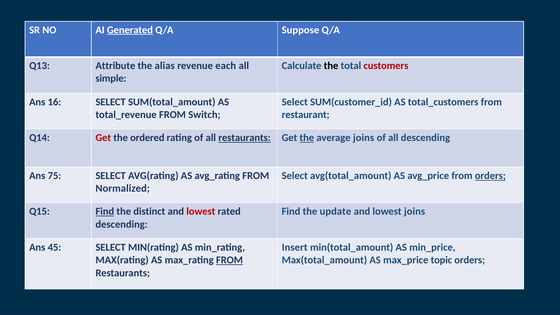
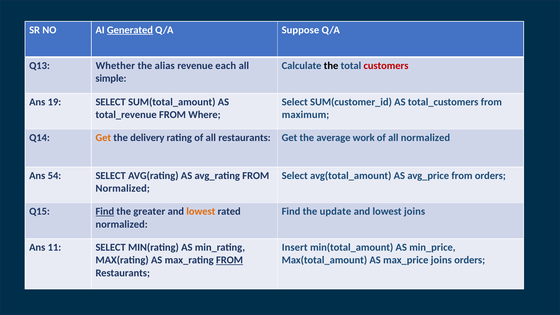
Attribute: Attribute -> Whether
16: 16 -> 19
Switch: Switch -> Where
restaurant: restaurant -> maximum
Get at (103, 138) colour: red -> orange
ordered: ordered -> delivery
restaurants at (244, 138) underline: present -> none
the at (307, 138) underline: present -> none
average joins: joins -> work
all descending: descending -> normalized
75: 75 -> 54
orders at (490, 176) underline: present -> none
distinct: distinct -> greater
lowest at (201, 211) colour: red -> orange
descending at (122, 224): descending -> normalized
45: 45 -> 11
topic at (441, 260): topic -> joins
